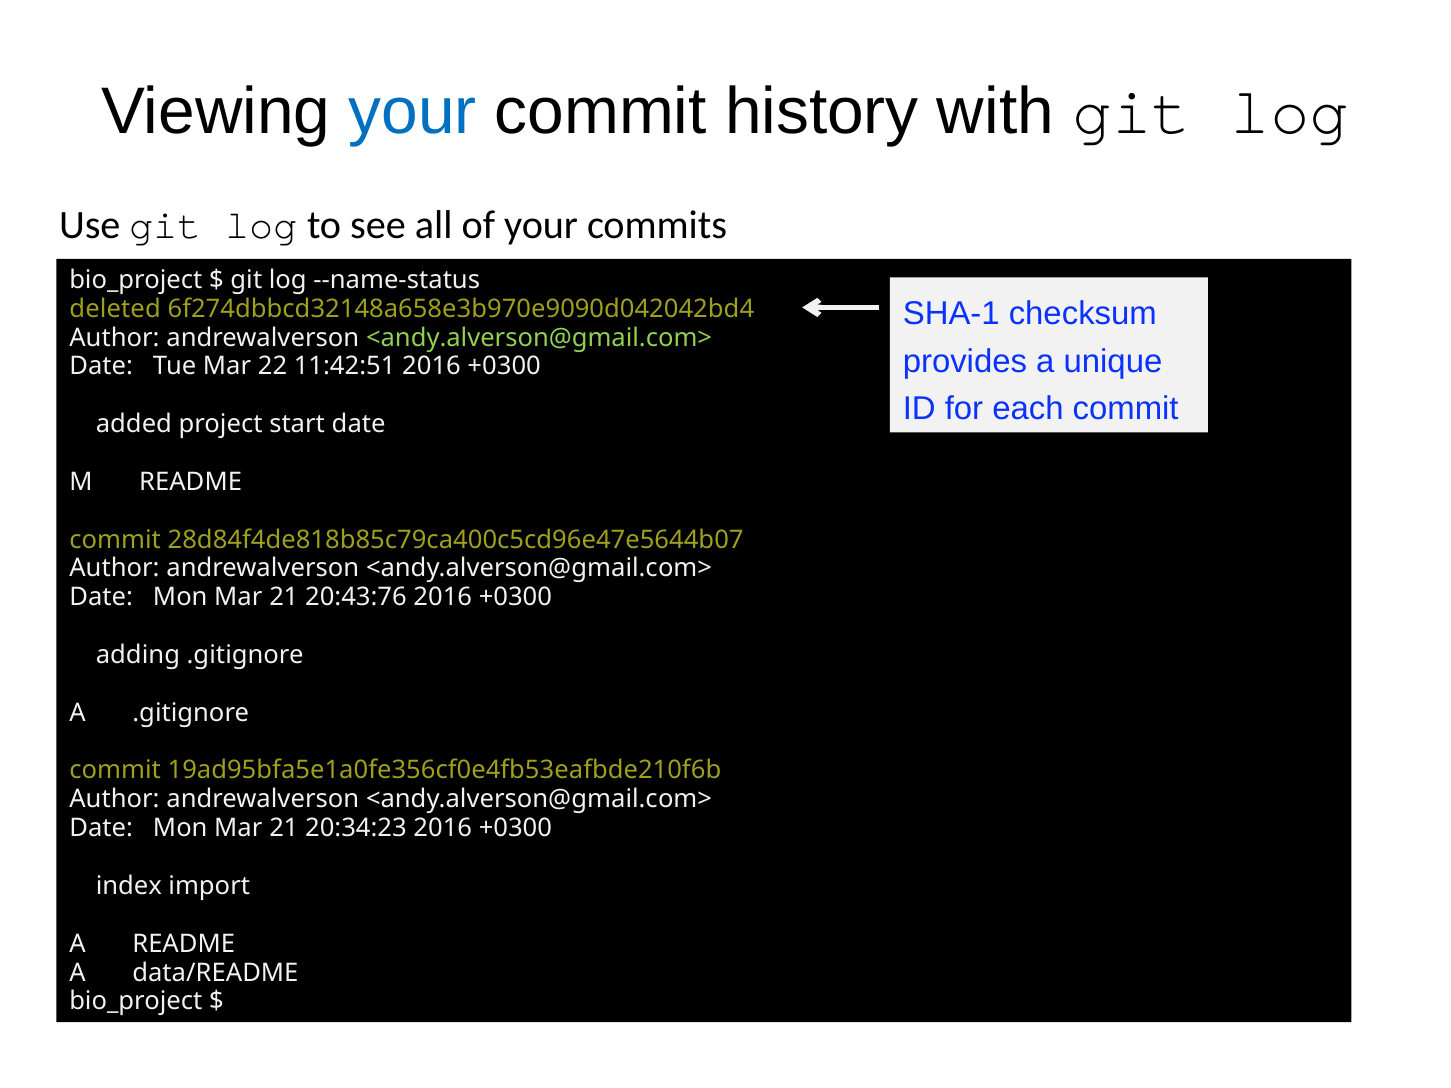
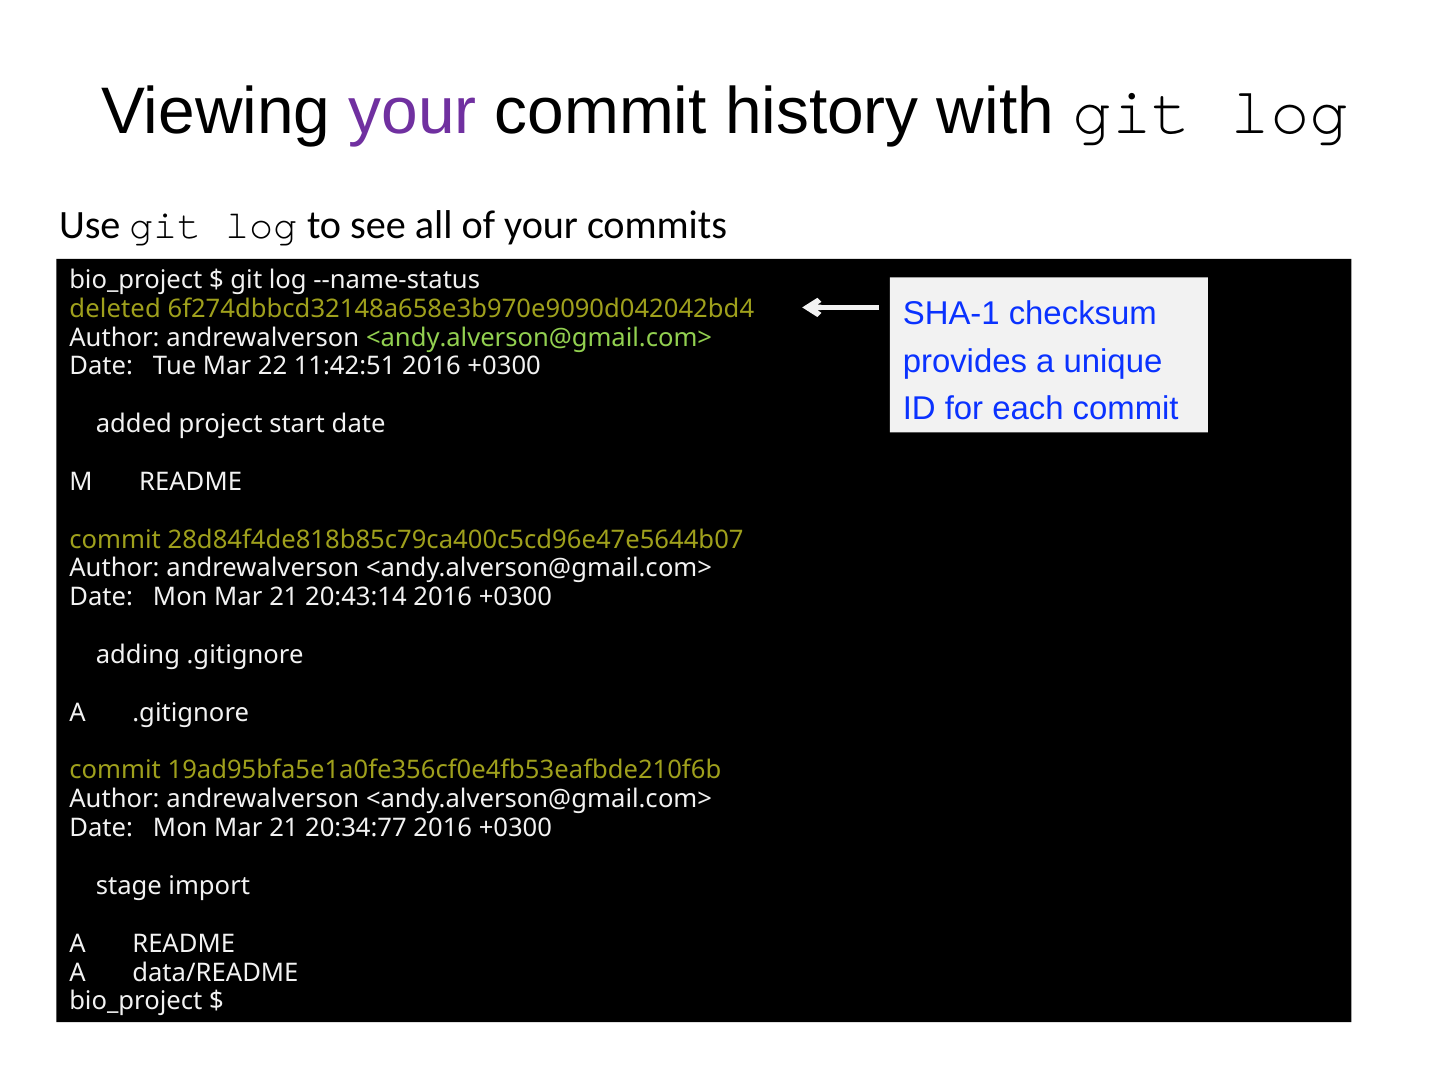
your at (413, 111) colour: blue -> purple
20:43:76: 20:43:76 -> 20:43:14
20:34:23: 20:34:23 -> 20:34:77
index: index -> stage
